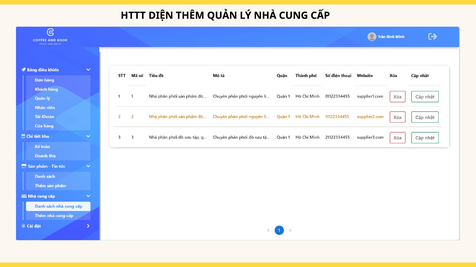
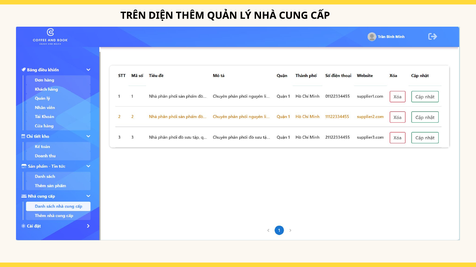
HTTT: HTTT -> TRÊN
